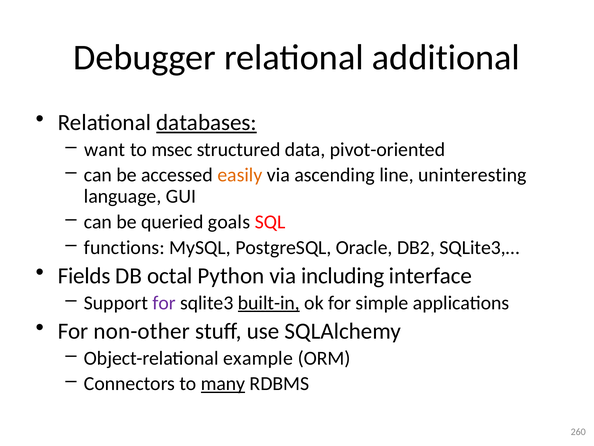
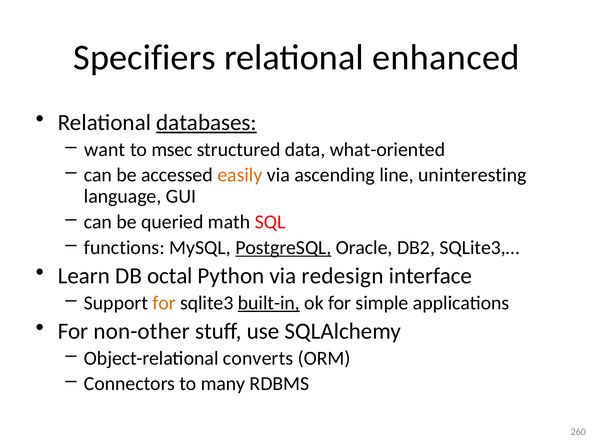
Debugger: Debugger -> Specifiers
additional: additional -> enhanced
pivot-oriented: pivot-oriented -> what-oriented
goals: goals -> math
PostgreSQL underline: none -> present
Fields: Fields -> Learn
including: including -> redesign
for at (164, 303) colour: purple -> orange
example: example -> converts
many underline: present -> none
